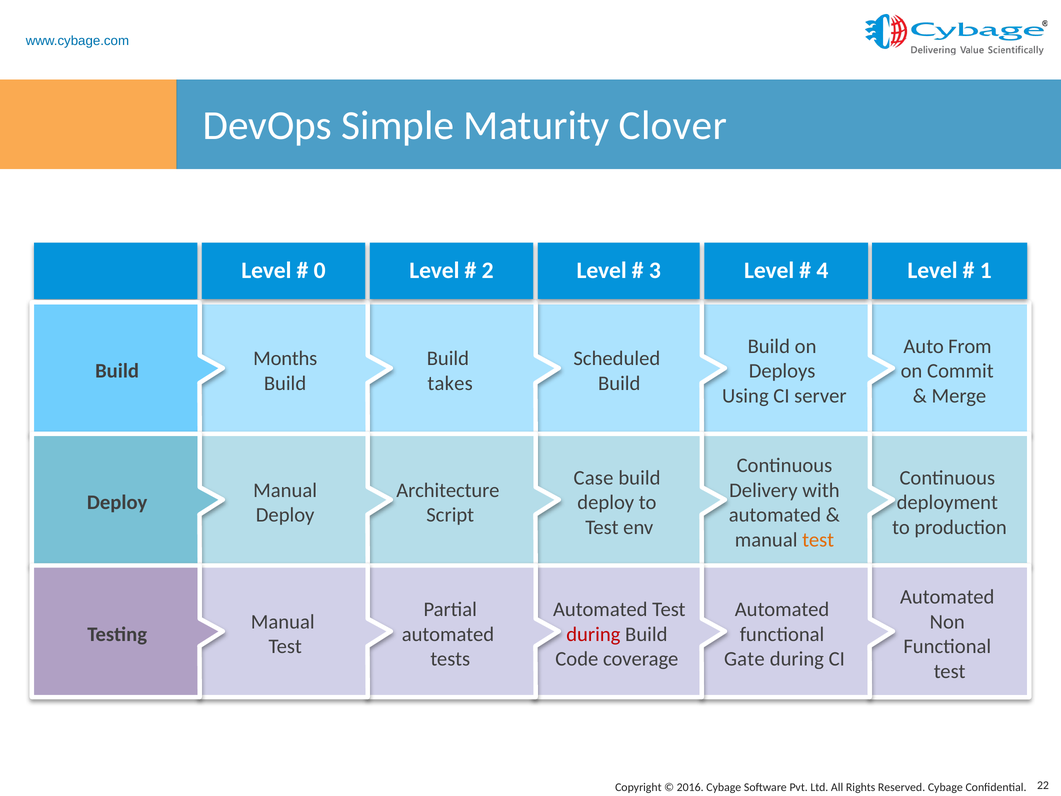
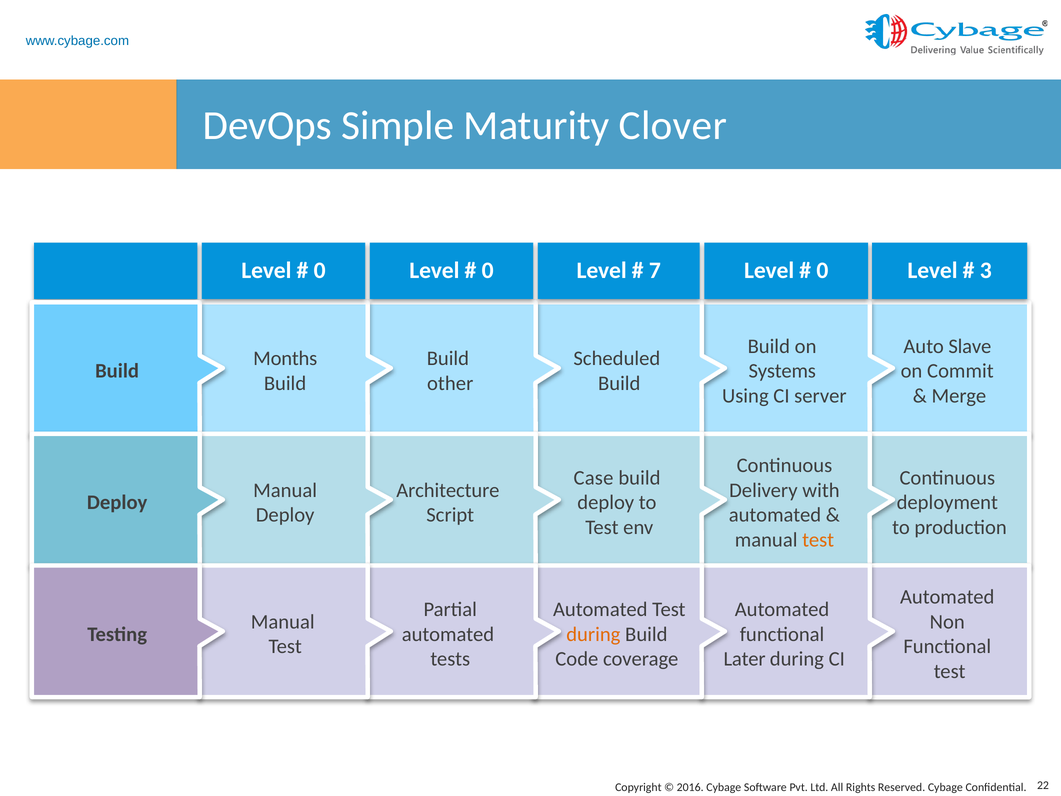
2 at (488, 271): 2 -> 0
3: 3 -> 7
4 at (822, 271): 4 -> 0
1: 1 -> 3
From: From -> Slave
Deploys: Deploys -> Systems
takes: takes -> other
during at (593, 634) colour: red -> orange
Gate: Gate -> Later
